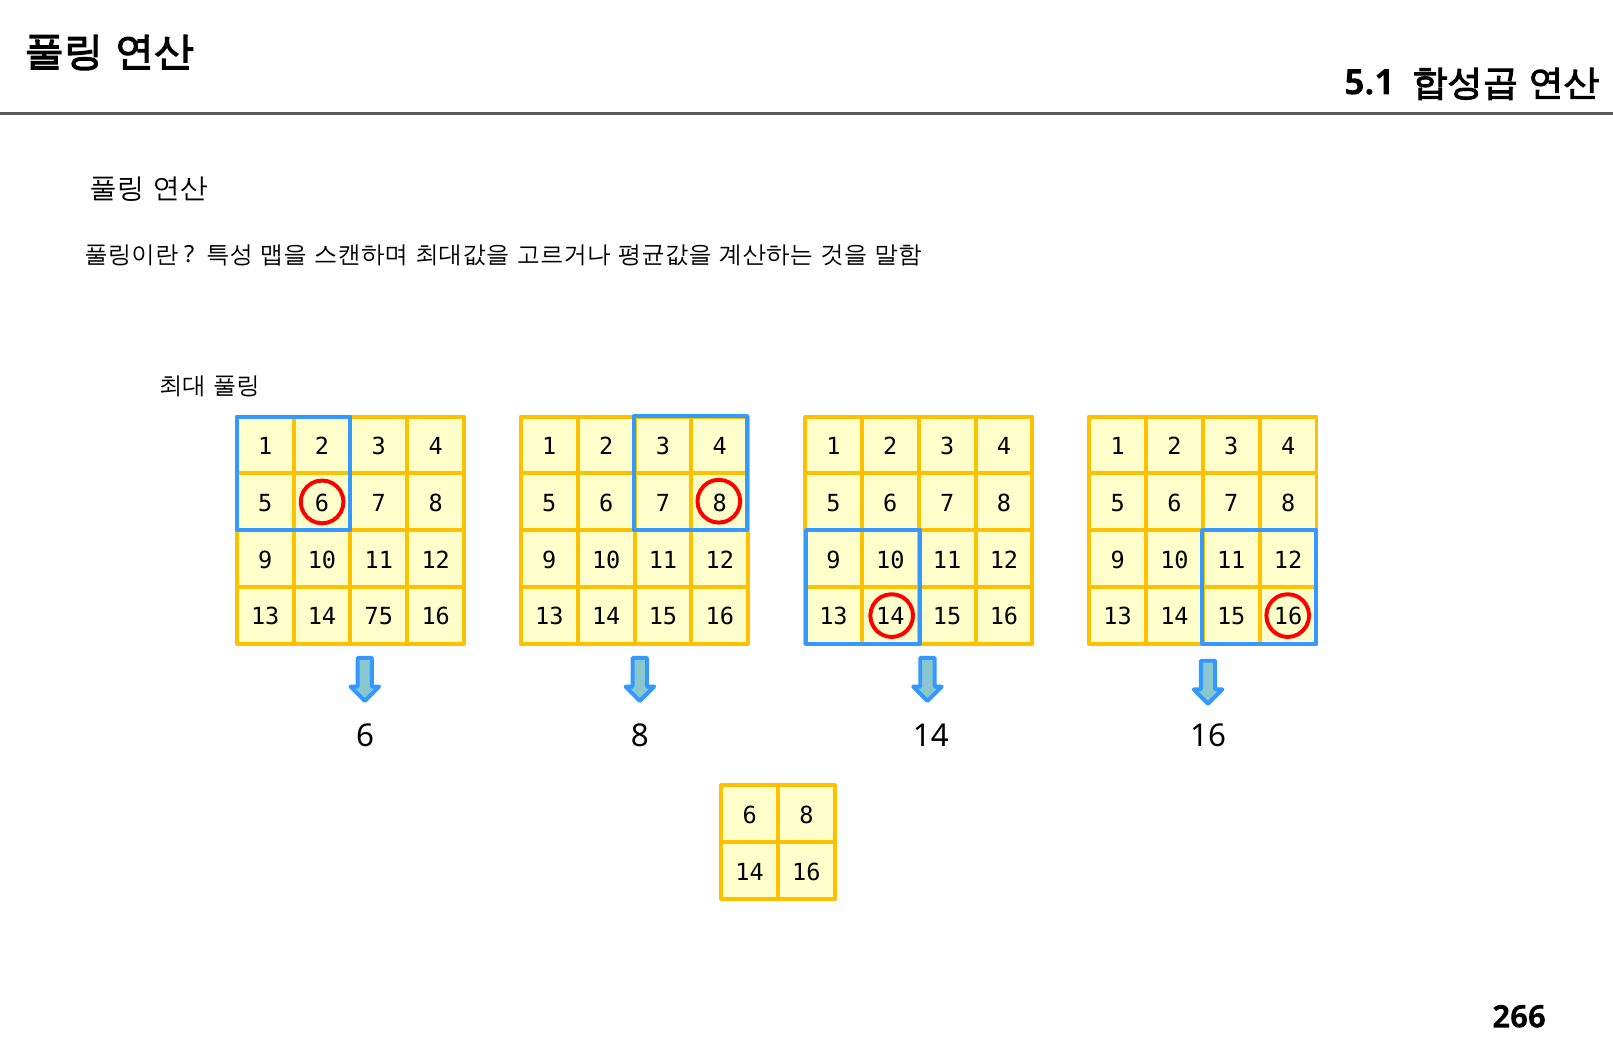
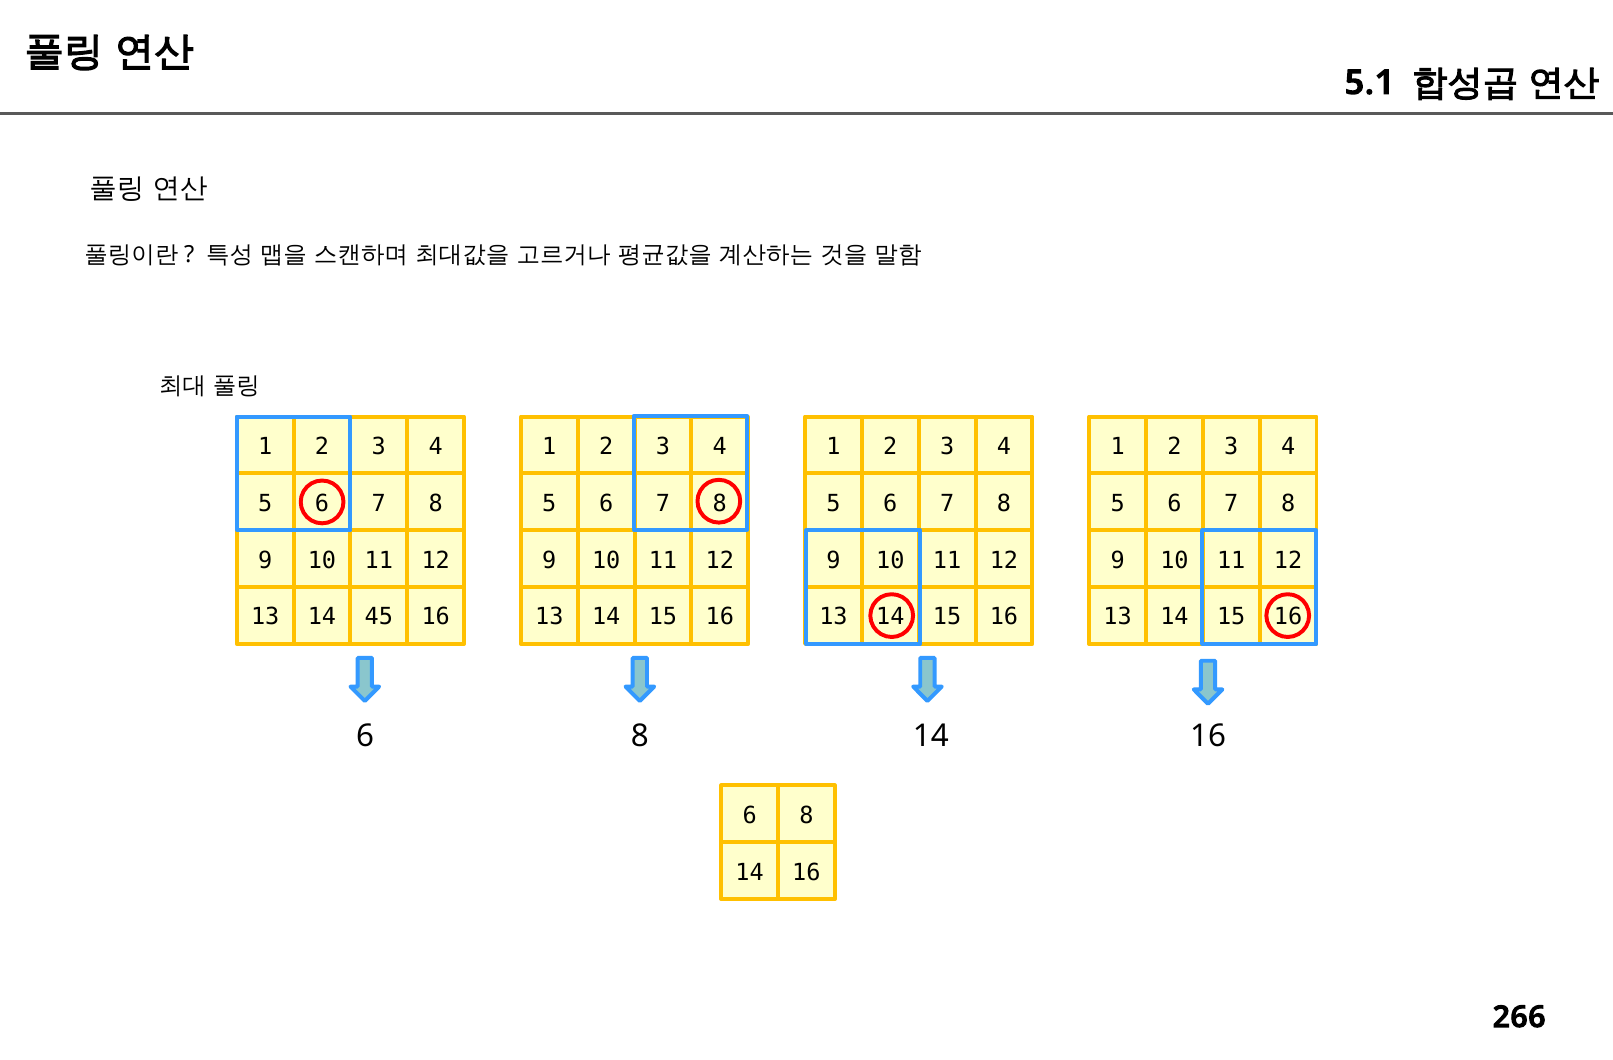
75: 75 -> 45
